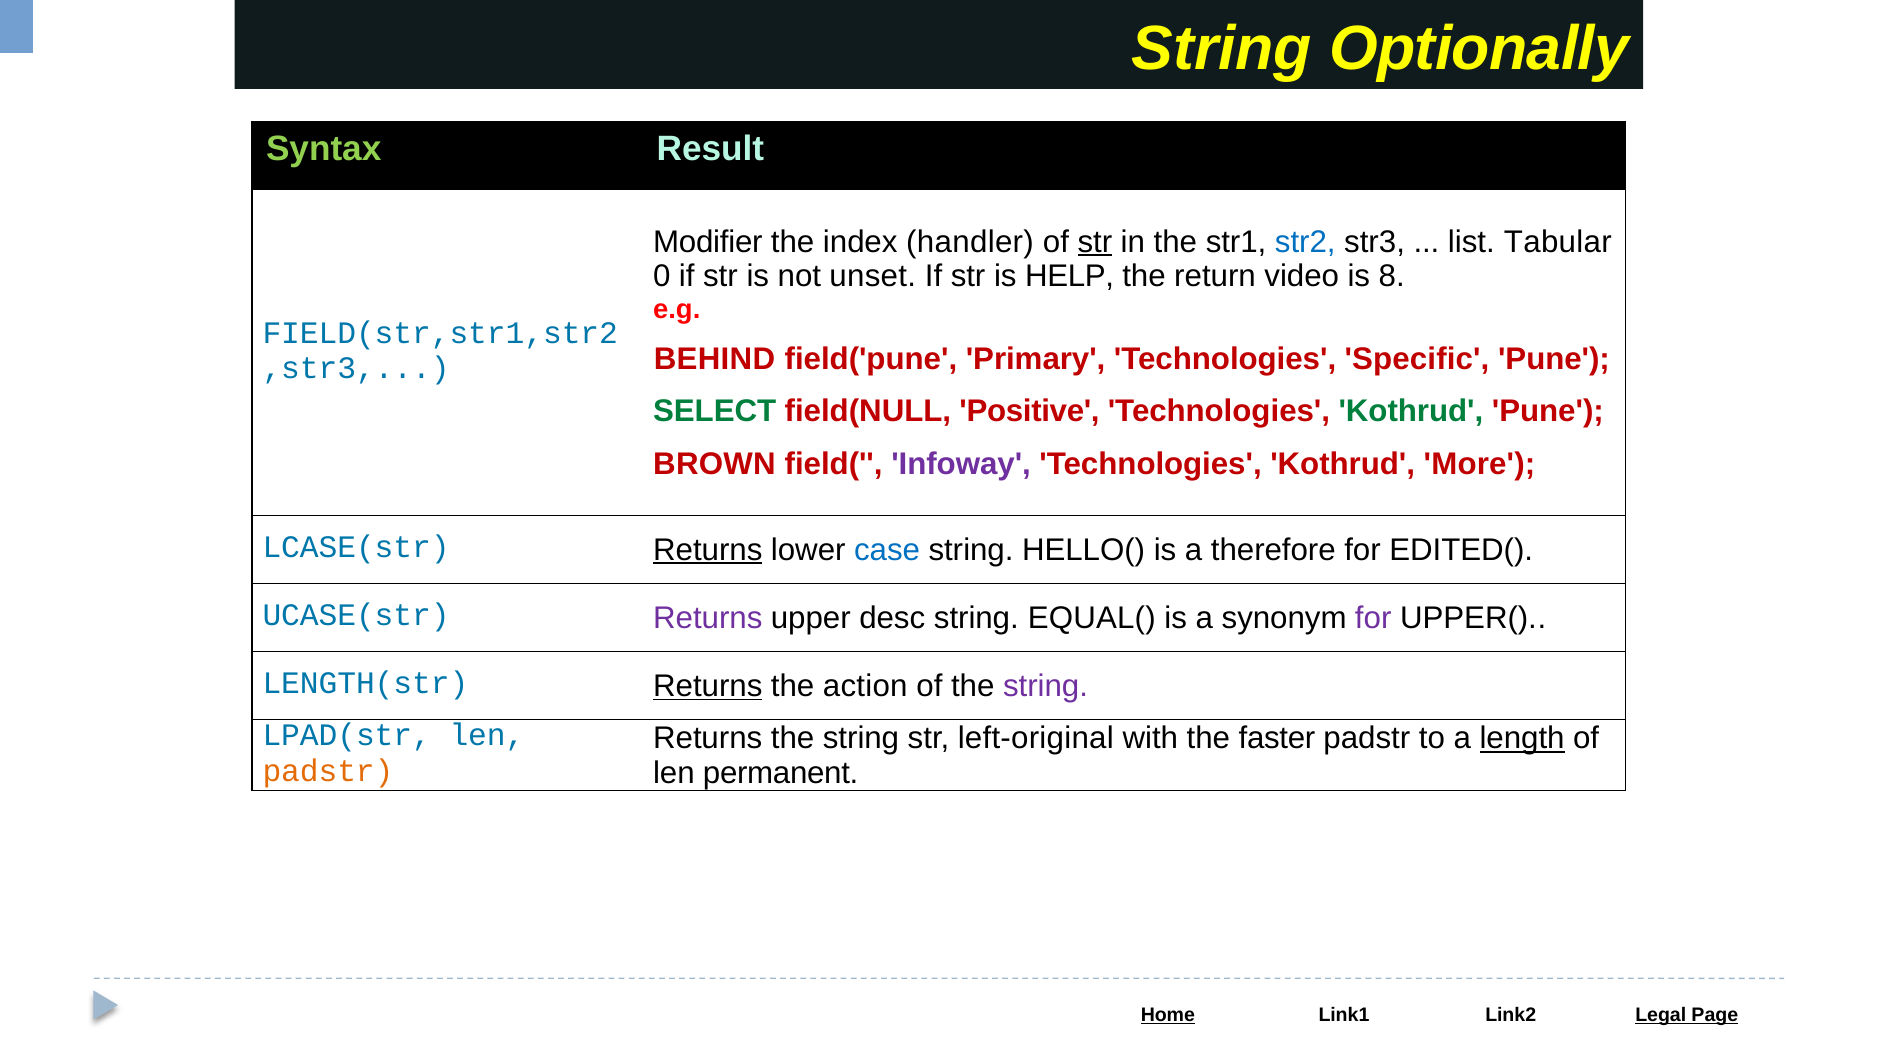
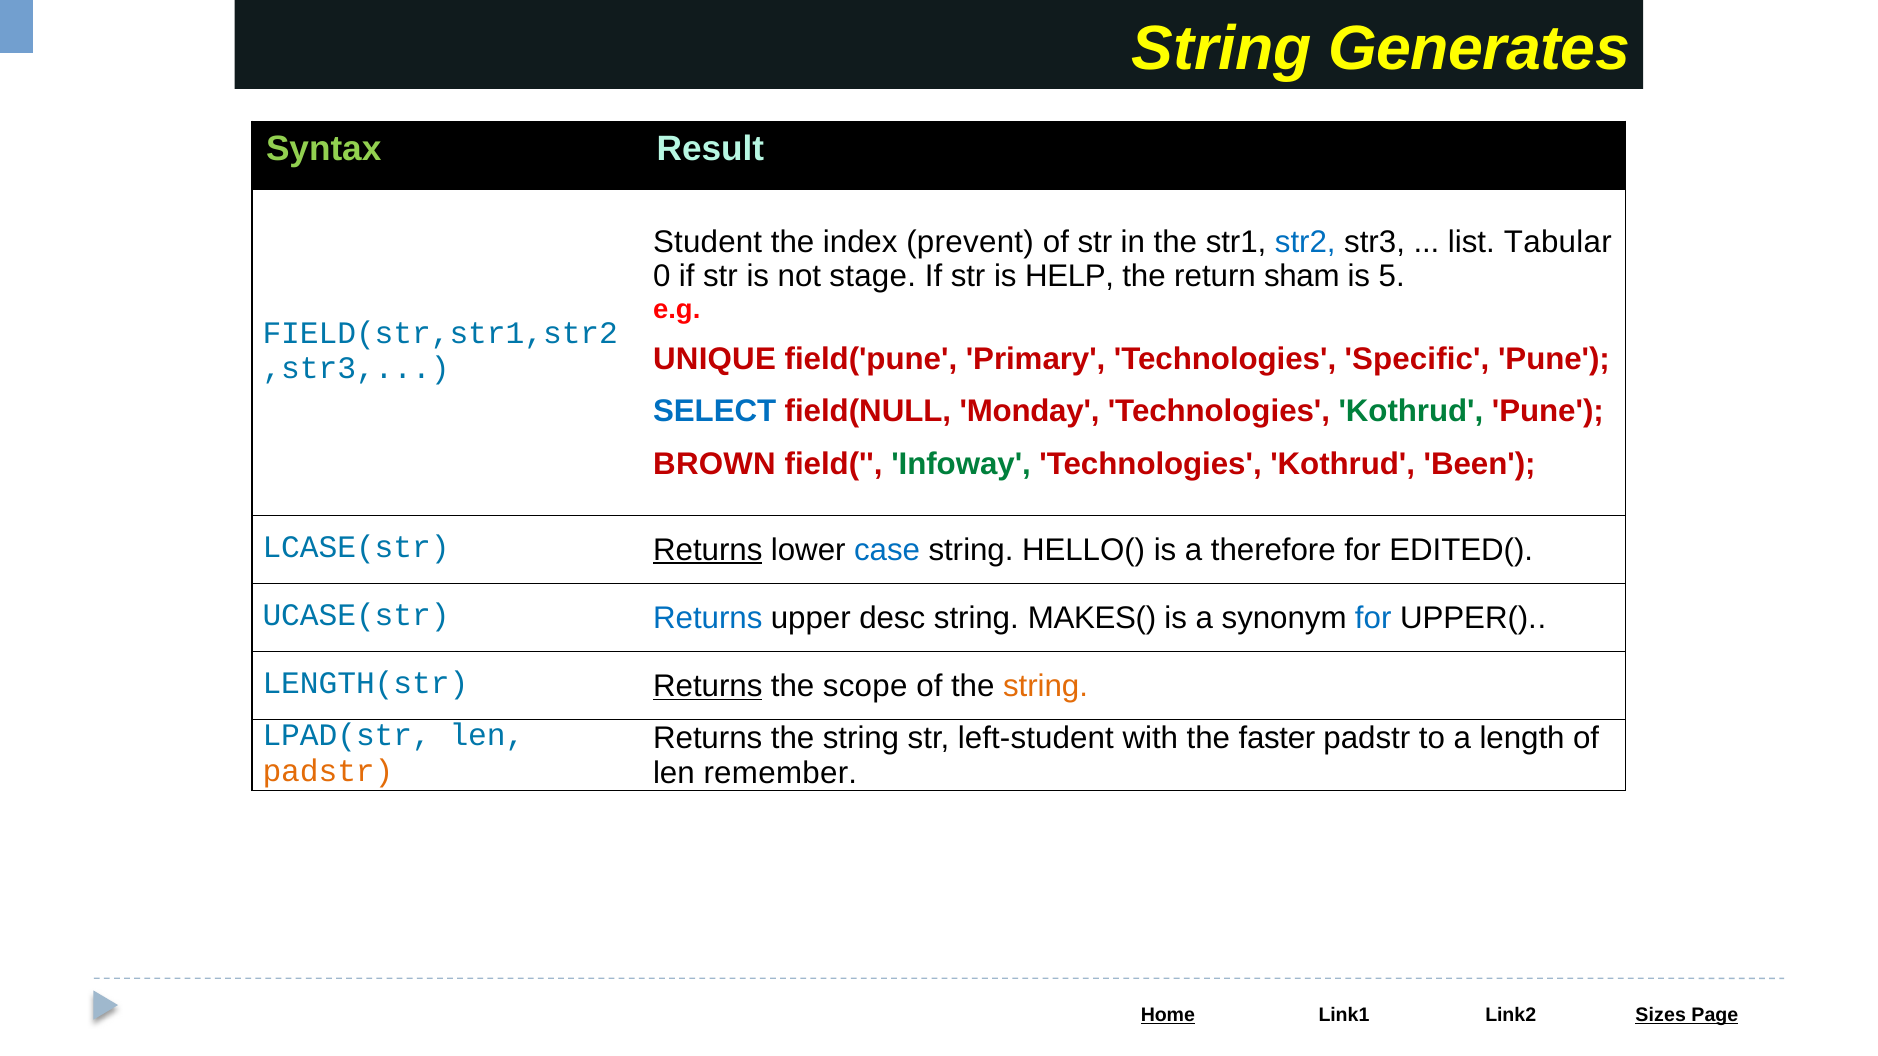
Optionally: Optionally -> Generates
Modifier: Modifier -> Student
handler: handler -> prevent
str at (1095, 242) underline: present -> none
unset: unset -> stage
video: video -> sham
8: 8 -> 5
BEHIND: BEHIND -> UNIQUE
SELECT colour: green -> blue
Positive: Positive -> Monday
Infoway colour: purple -> green
More: More -> Been
Returns at (708, 618) colour: purple -> blue
EQUAL(: EQUAL( -> MAKES(
for at (1373, 618) colour: purple -> blue
action: action -> scope
string at (1046, 686) colour: purple -> orange
left-original: left-original -> left-student
length underline: present -> none
permanent: permanent -> remember
Legal: Legal -> Sizes
